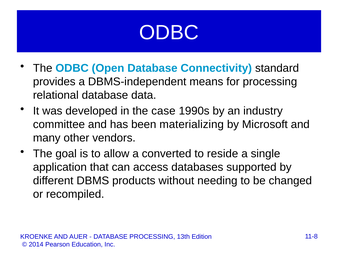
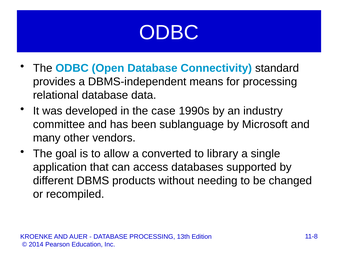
materializing: materializing -> sublanguage
reside: reside -> library
